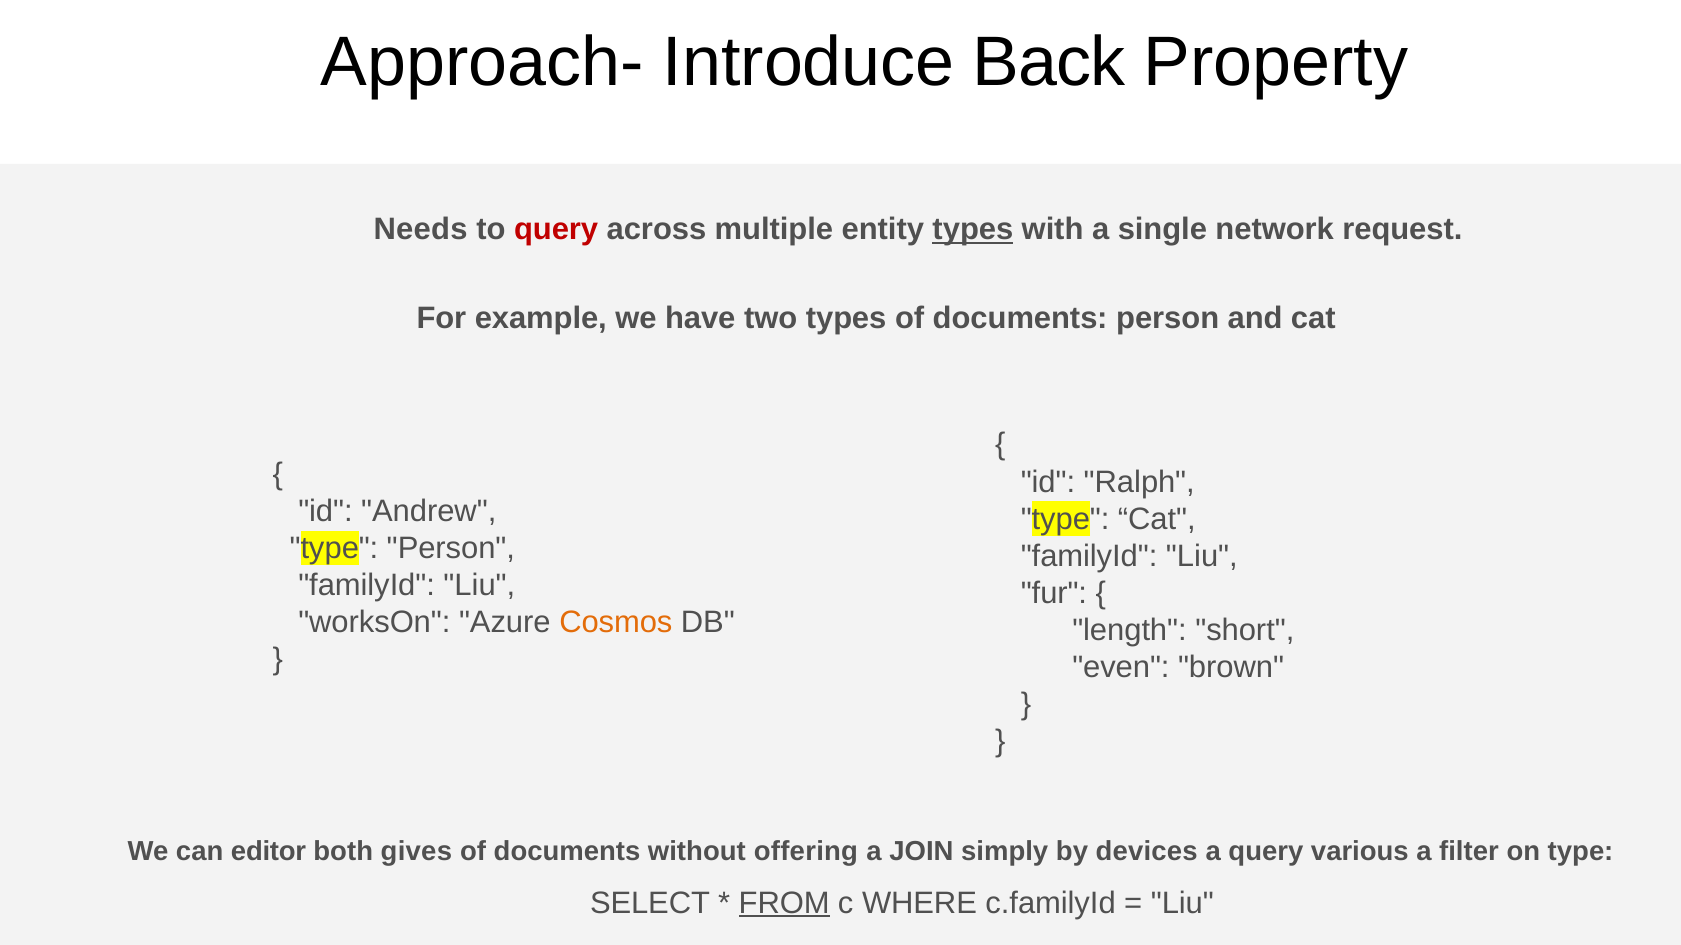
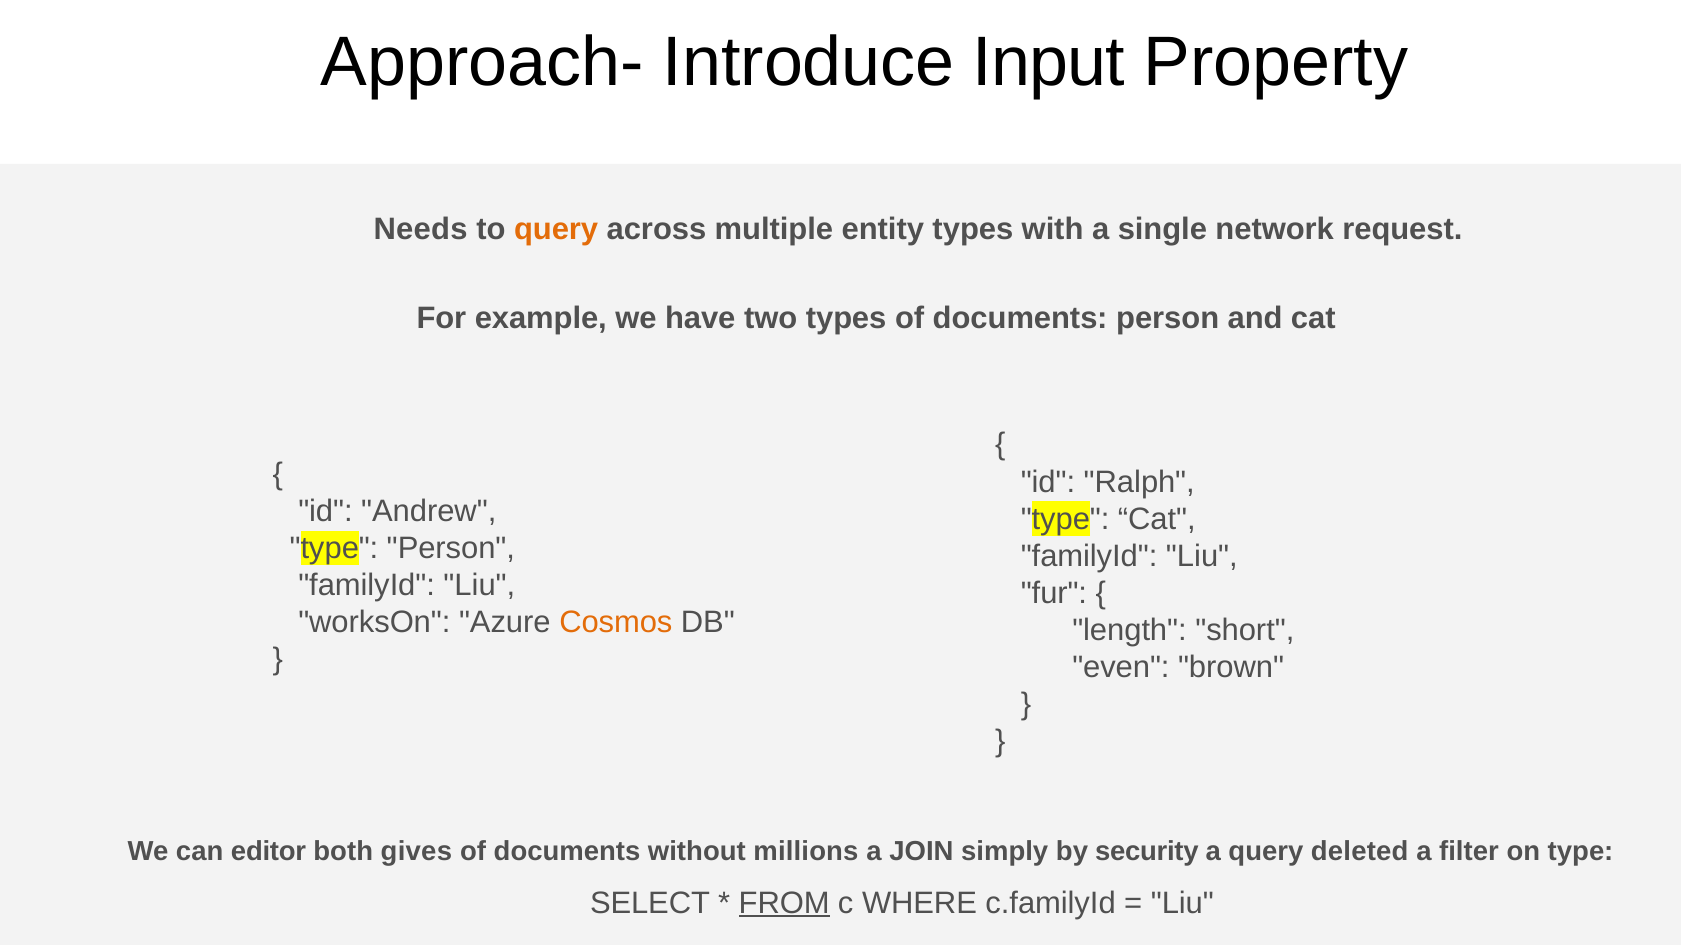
Back: Back -> Input
query at (556, 230) colour: red -> orange
types at (973, 230) underline: present -> none
offering: offering -> millions
devices: devices -> security
various: various -> deleted
